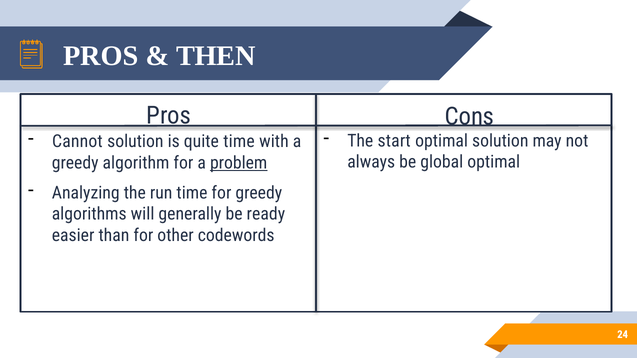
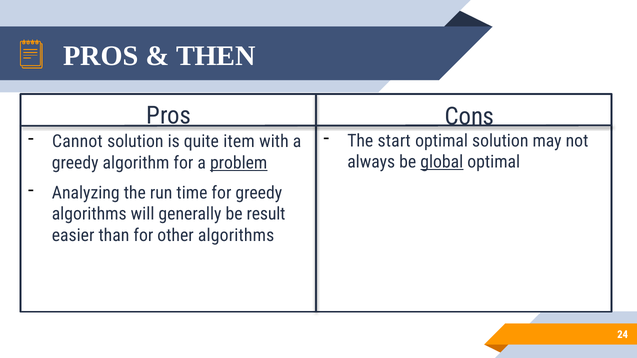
quite time: time -> item
global underline: none -> present
ready: ready -> result
other codewords: codewords -> algorithms
